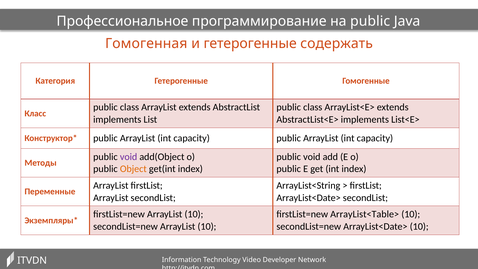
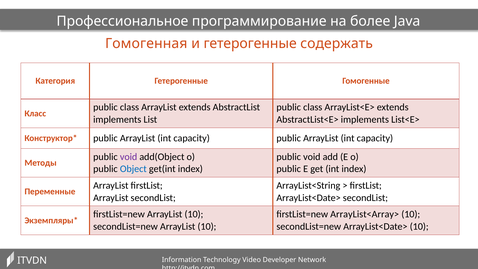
на public: public -> более
Object colour: orange -> blue
ArrayList<Table>: ArrayList<Table> -> ArrayList<Array>
